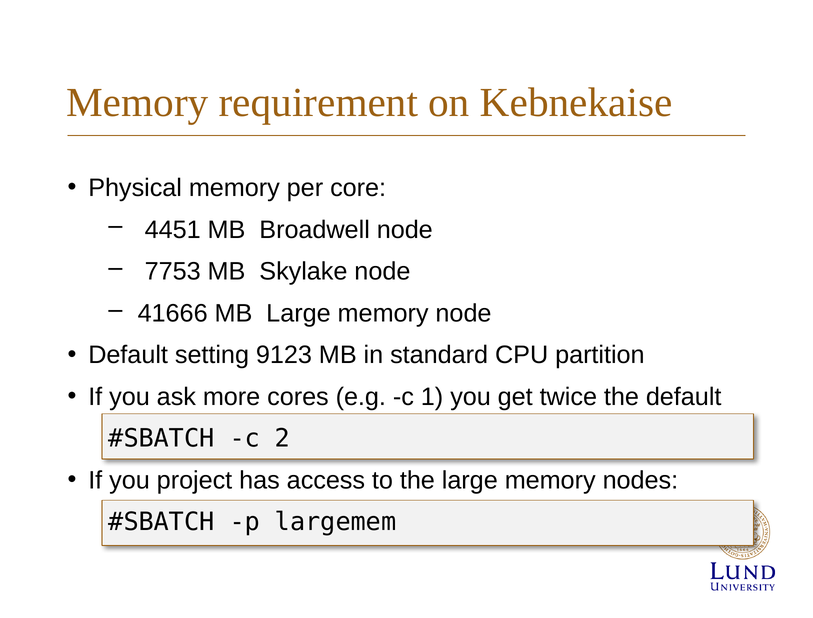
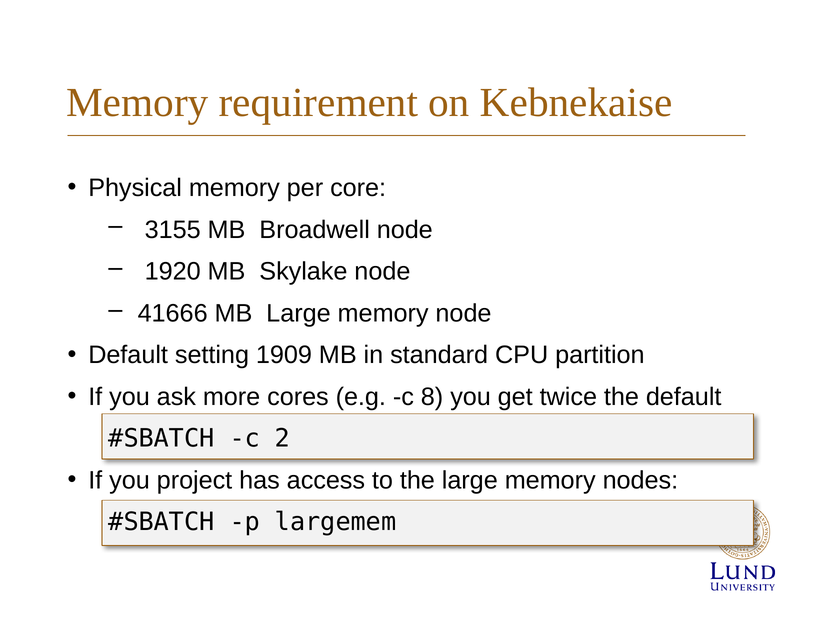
4451: 4451 -> 3155
7753: 7753 -> 1920
9123: 9123 -> 1909
1: 1 -> 8
